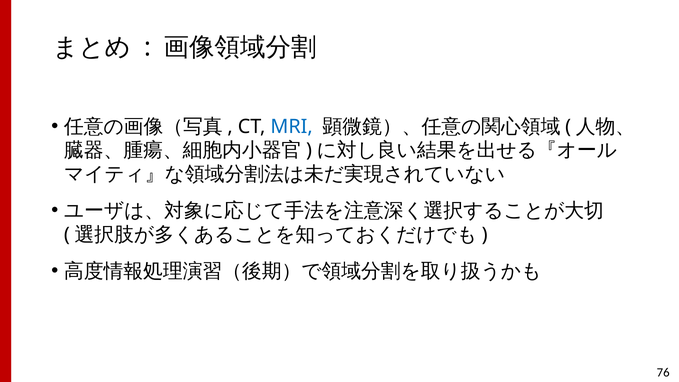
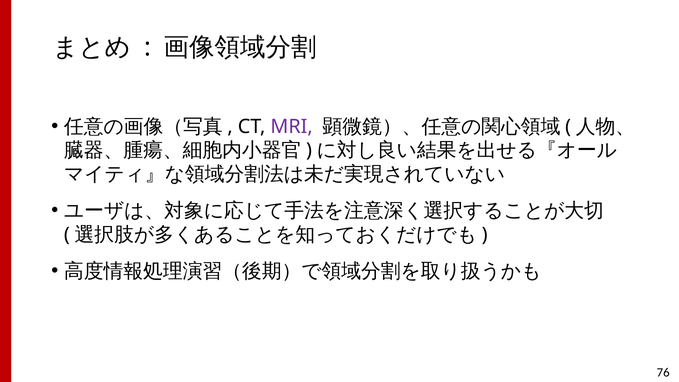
MRI colour: blue -> purple
